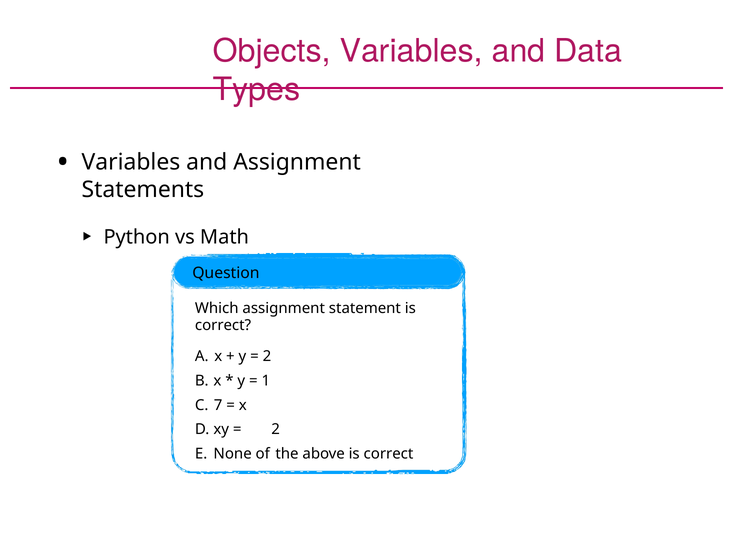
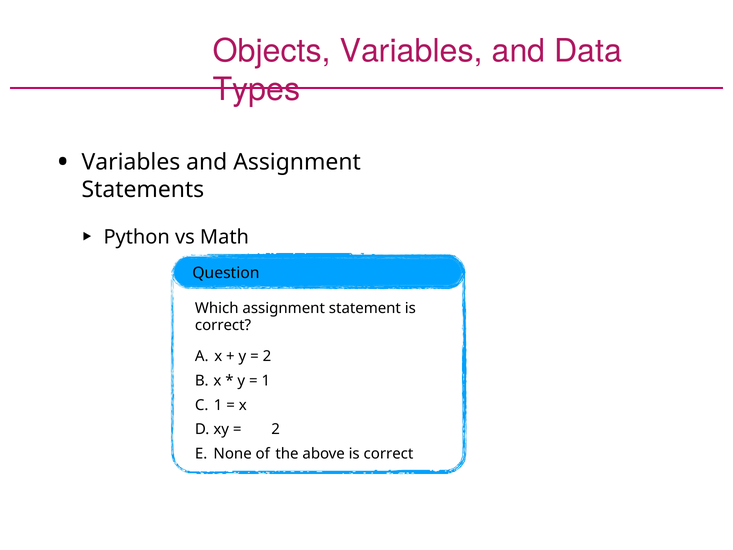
7 at (218, 405): 7 -> 1
